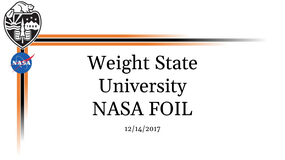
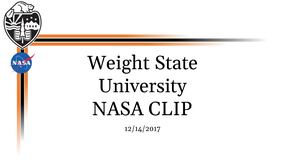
FOIL: FOIL -> CLIP
